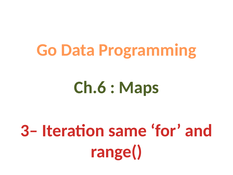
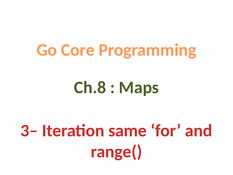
Data: Data -> Core
Ch.6: Ch.6 -> Ch.8
